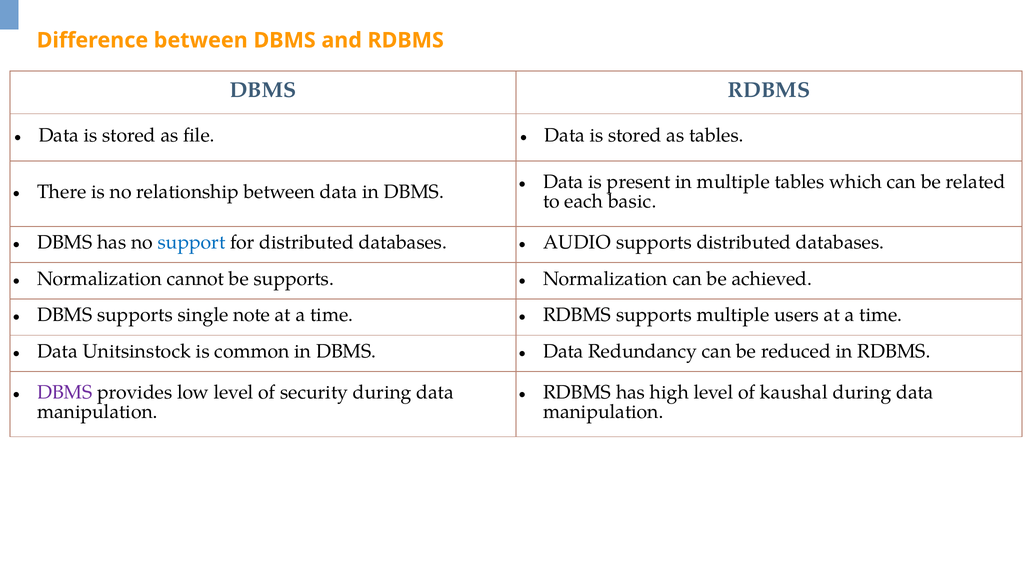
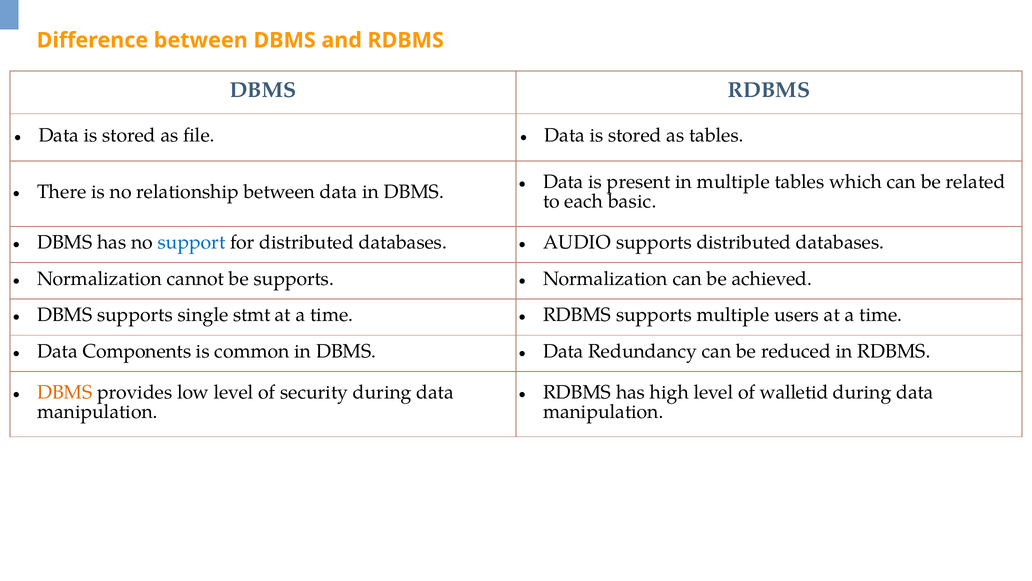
note: note -> stmt
Unitsinstock: Unitsinstock -> Components
DBMS at (65, 392) colour: purple -> orange
kaushal: kaushal -> walletid
